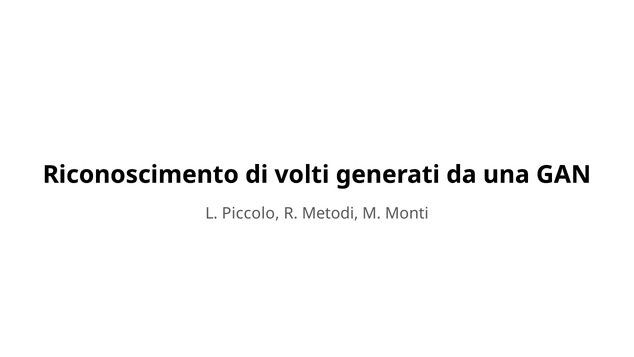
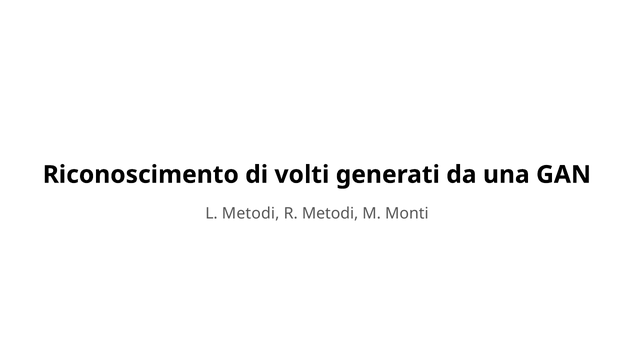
L Piccolo: Piccolo -> Metodi
